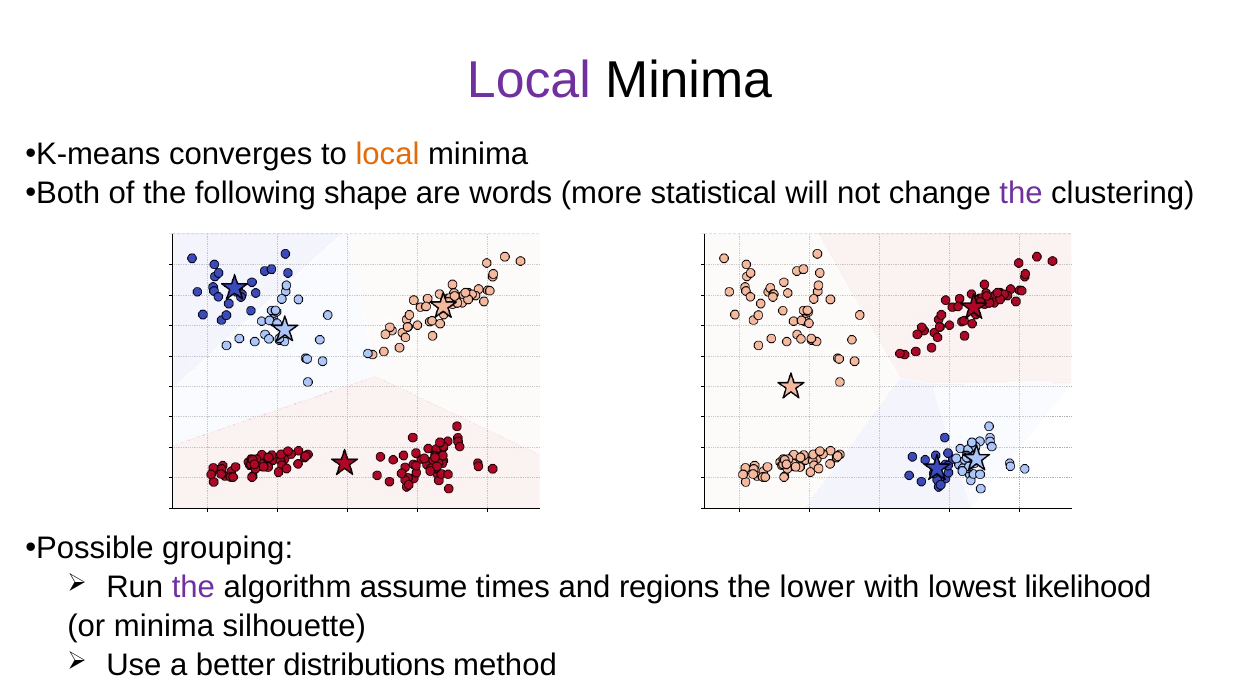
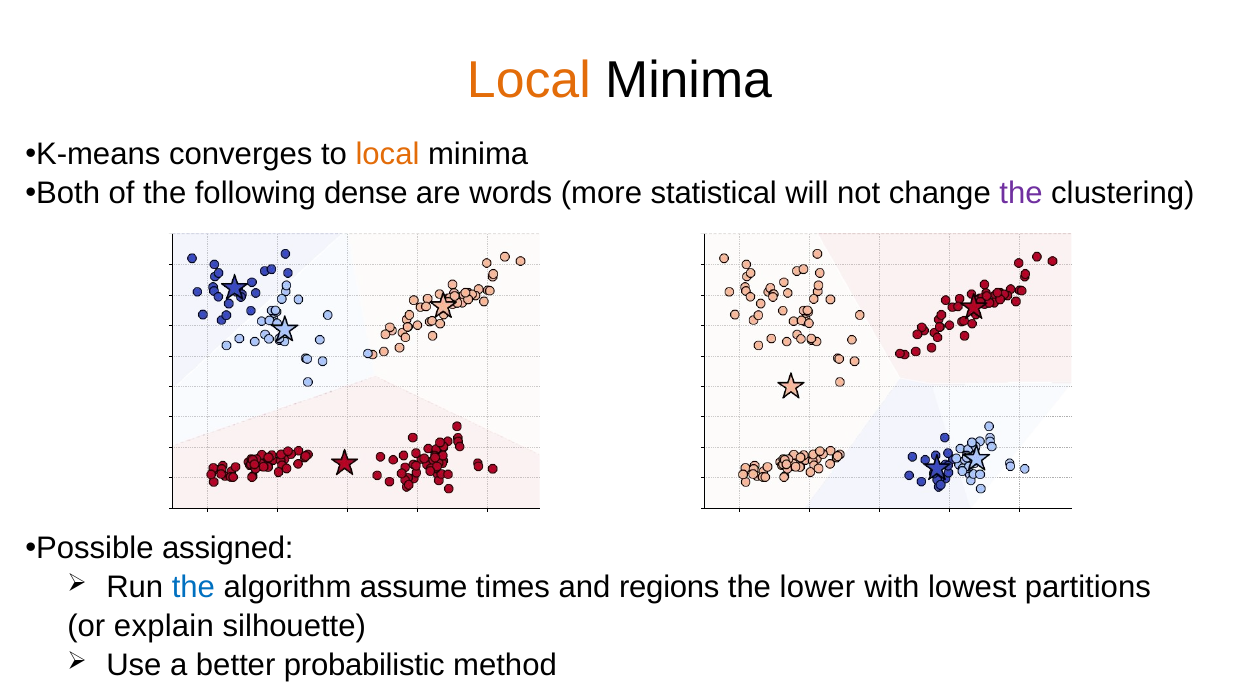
Local at (529, 80) colour: purple -> orange
shape: shape -> dense
grouping: grouping -> assigned
the at (193, 587) colour: purple -> blue
likelihood: likelihood -> partitions
or minima: minima -> explain
distributions: distributions -> probabilistic
